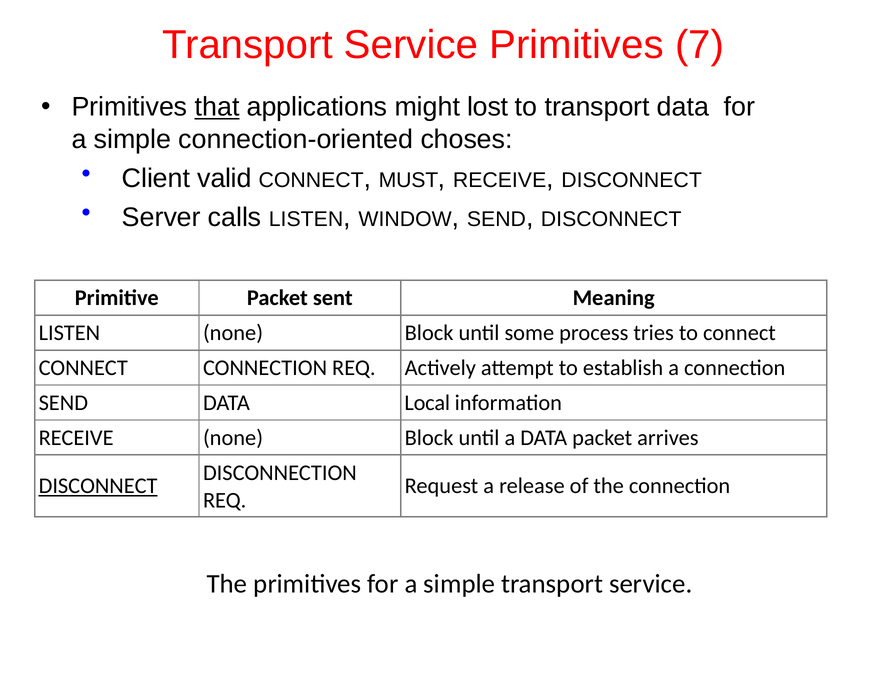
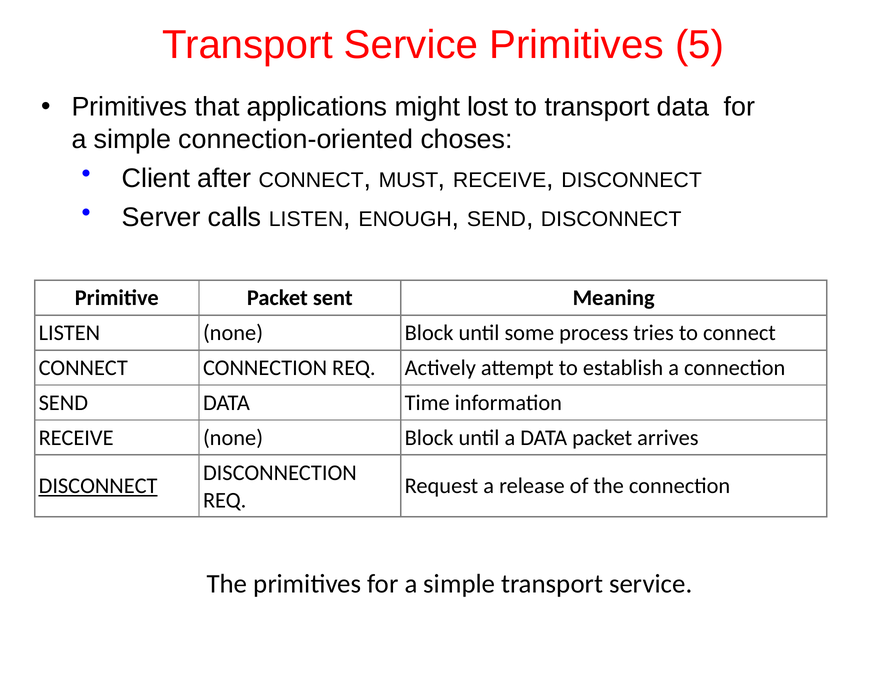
7: 7 -> 5
that underline: present -> none
valid: valid -> after
WINDOW: WINDOW -> ENOUGH
Local: Local -> Time
